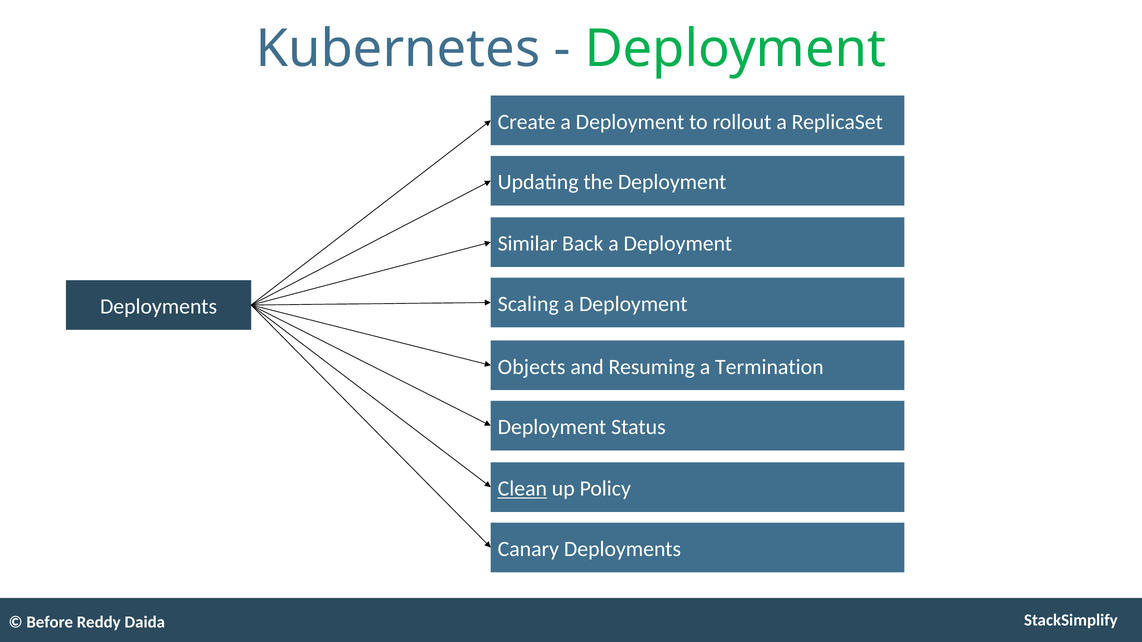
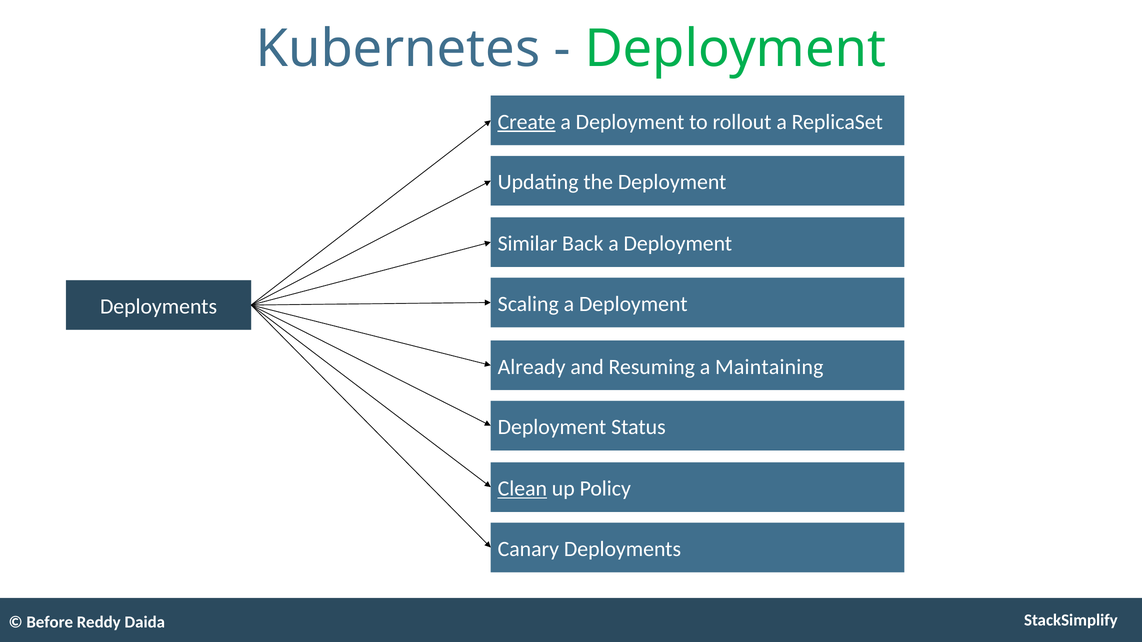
Create underline: none -> present
Objects: Objects -> Already
Termination: Termination -> Maintaining
